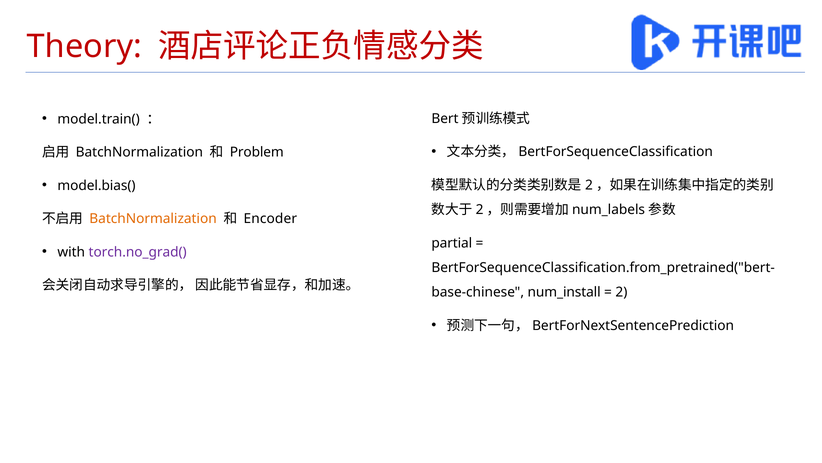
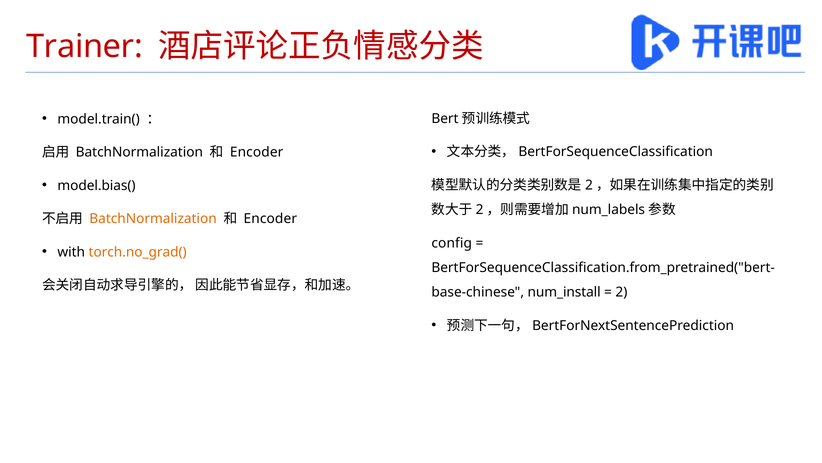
Theory: Theory -> Trainer
Problem at (257, 152): Problem -> Encoder
partial: partial -> config
torch.no_grad( colour: purple -> orange
